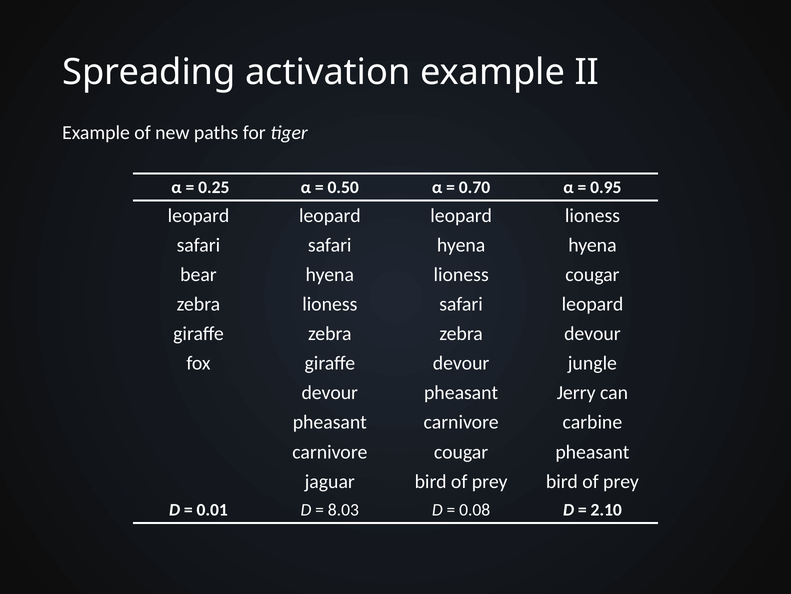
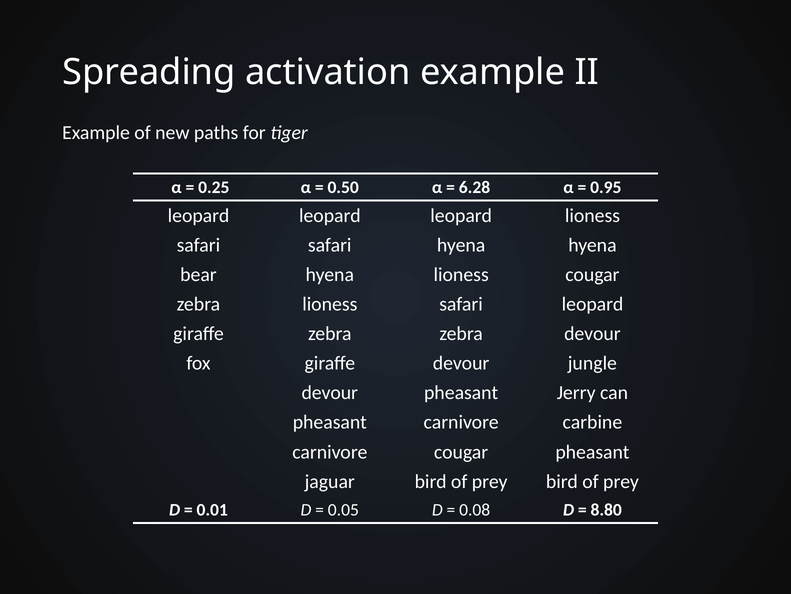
0.70: 0.70 -> 6.28
8.03: 8.03 -> 0.05
2.10: 2.10 -> 8.80
